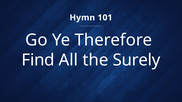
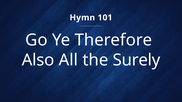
Find: Find -> Also
